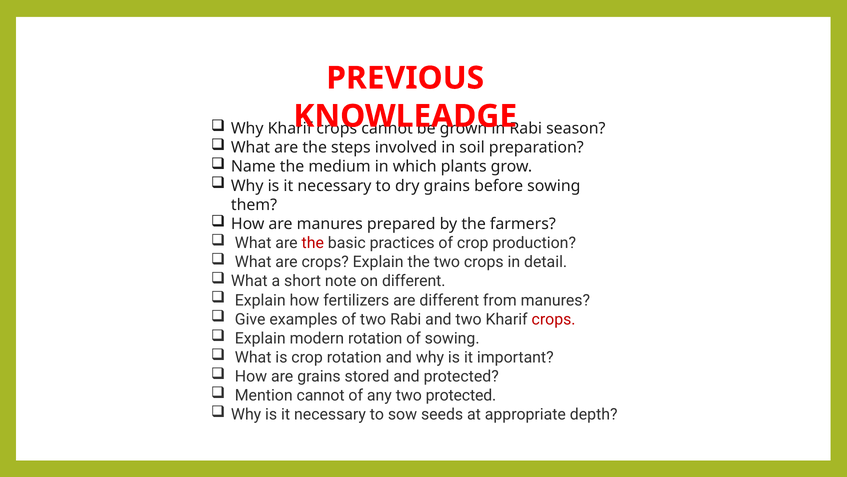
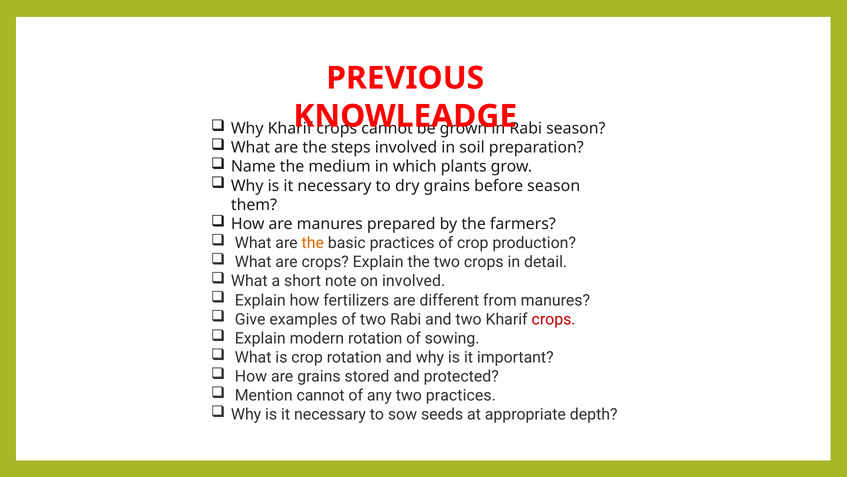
before sowing: sowing -> season
the at (313, 243) colour: red -> orange
on different: different -> involved
two protected: protected -> practices
